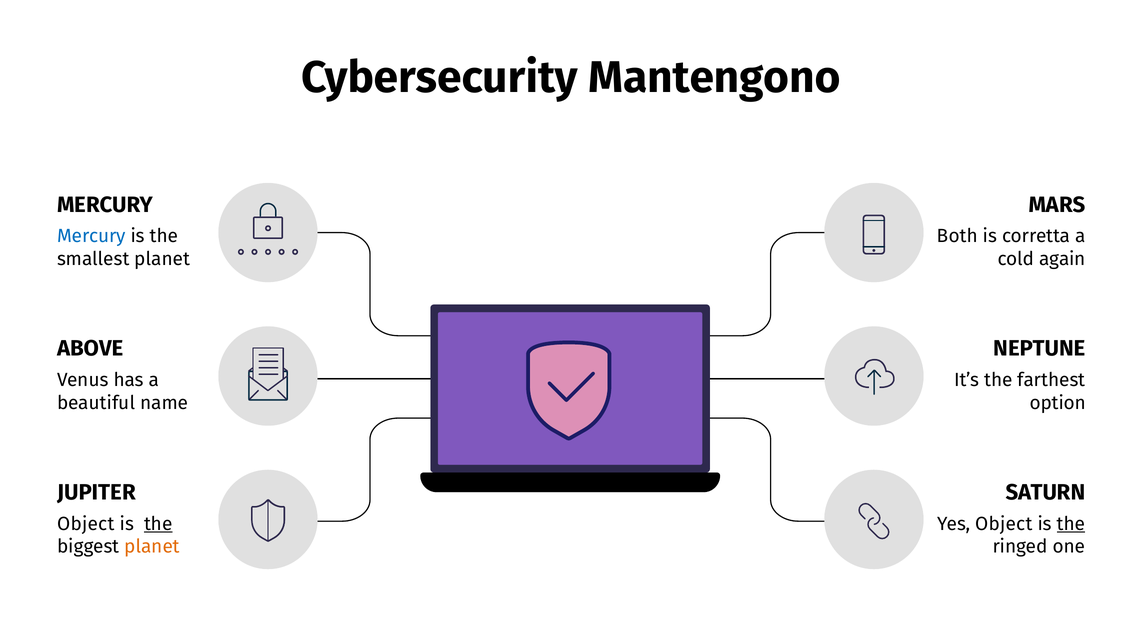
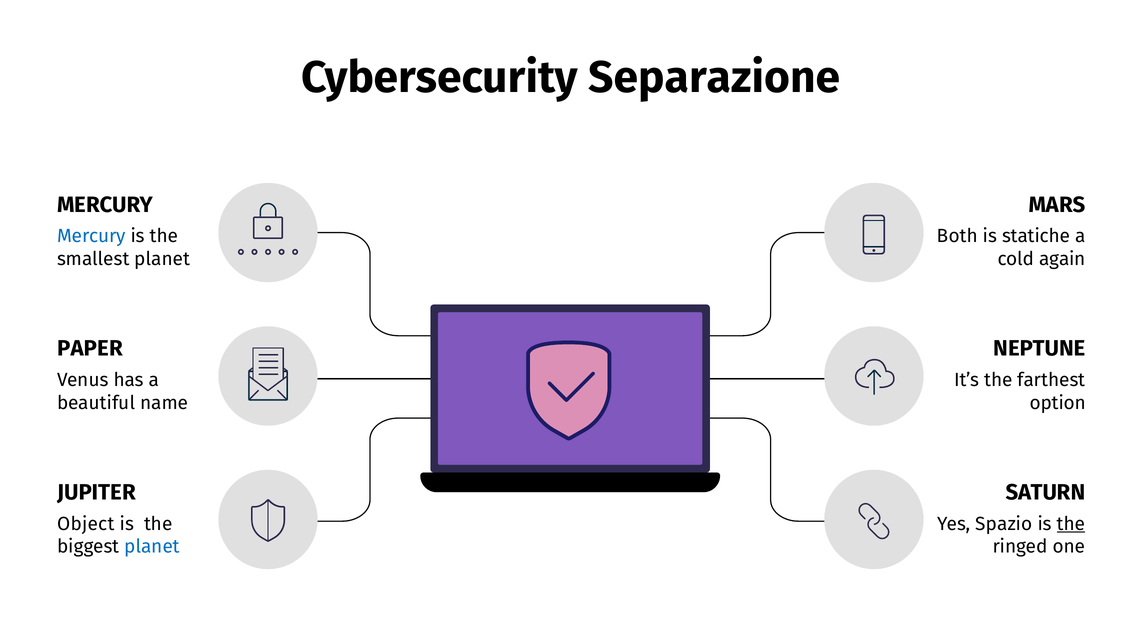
Mantengono: Mantengono -> Separazione
corretta: corretta -> statiche
ABOVE: ABOVE -> PAPER
the at (158, 523) underline: present -> none
Yes Object: Object -> Spazio
planet at (152, 546) colour: orange -> blue
